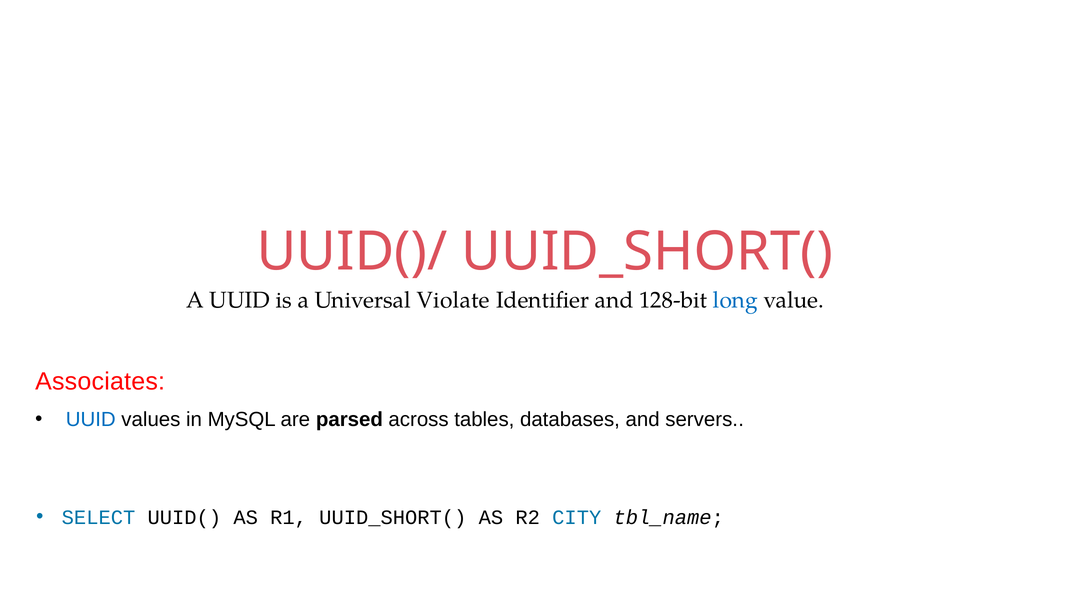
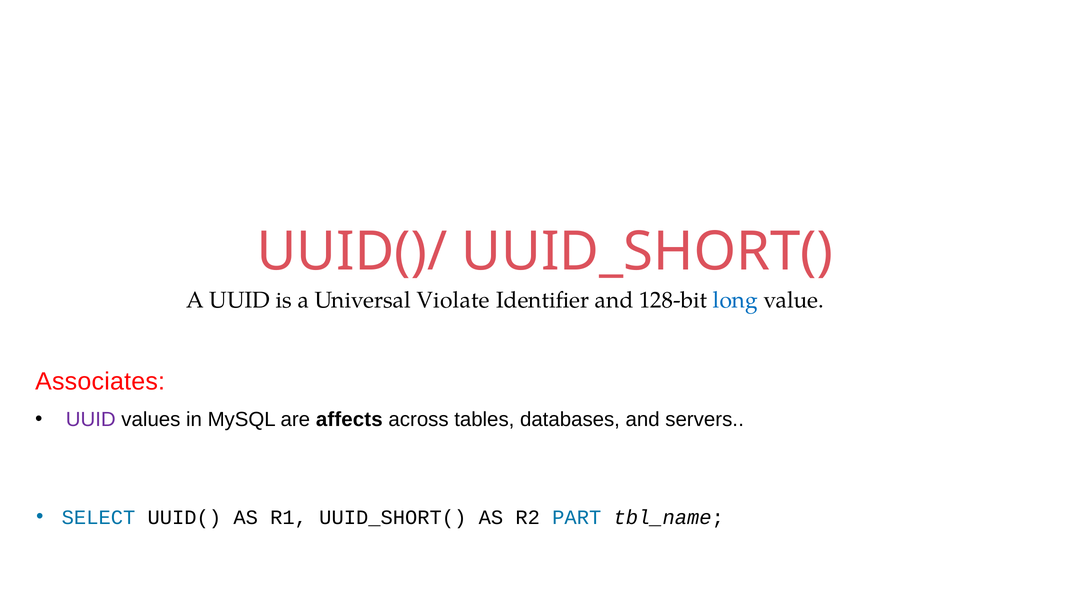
UUID at (91, 420) colour: blue -> purple
parsed: parsed -> affects
CITY: CITY -> PART
